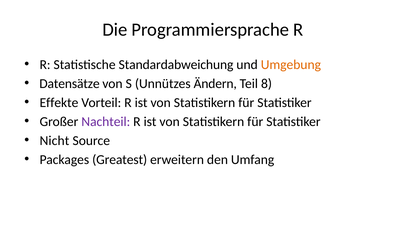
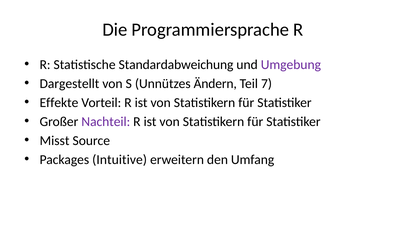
Umgebung colour: orange -> purple
Datensätze: Datensätze -> Dargestellt
8: 8 -> 7
Nicht: Nicht -> Misst
Greatest: Greatest -> Intuitive
